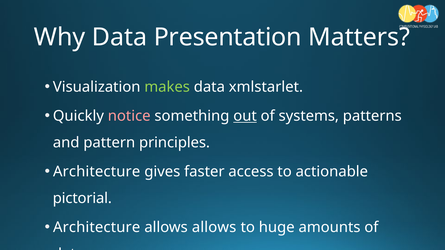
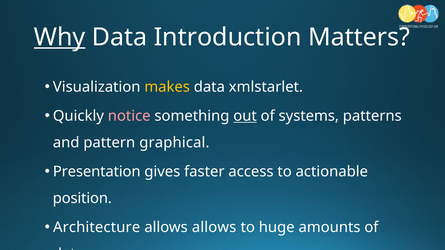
Why underline: none -> present
Presentation: Presentation -> Introduction
makes colour: light green -> yellow
principles: principles -> graphical
Architecture at (97, 172): Architecture -> Presentation
pictorial: pictorial -> position
